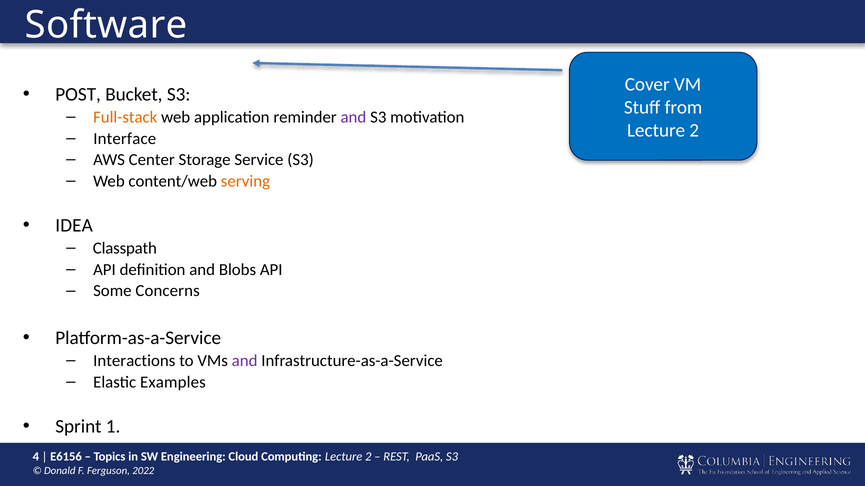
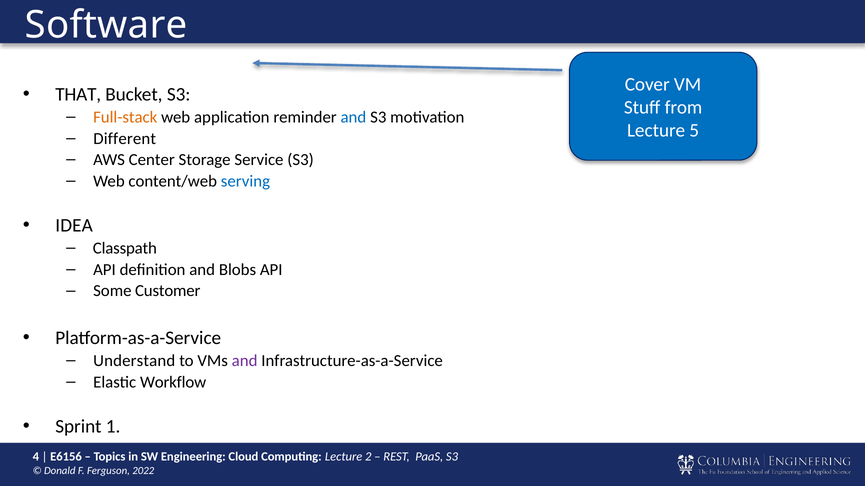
POST: POST -> THAT
and at (353, 117) colour: purple -> blue
2 at (694, 131): 2 -> 5
Interface: Interface -> Different
serving colour: orange -> blue
Concerns: Concerns -> Customer
Interactions: Interactions -> Understand
Examples: Examples -> Workflow
